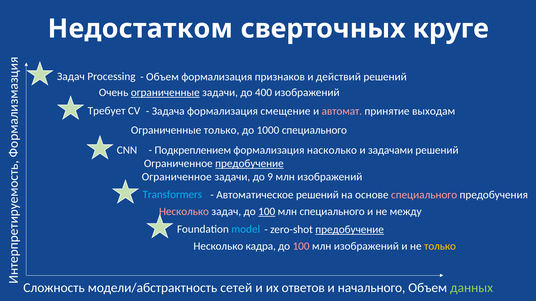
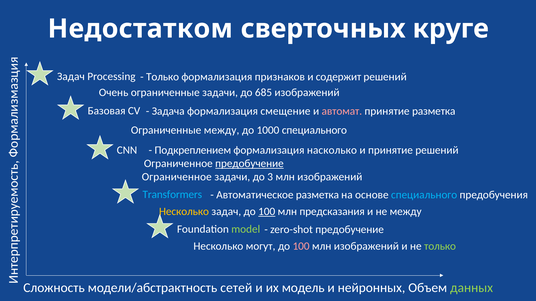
Объем at (162, 77): Объем -> Только
действий: действий -> содержит
ограниченные at (165, 93) underline: present -> none
400: 400 -> 685
Требует: Требует -> Базовая
принятие выходам: выходам -> разметка
Ограниченные только: только -> между
и задачами: задачами -> принятие
9: 9 -> 3
Автоматическое решений: решений -> разметка
специального at (424, 195) colour: pink -> light blue
Несколько at (184, 212) colour: pink -> yellow
млн специального: специального -> предсказания
model colour: light blue -> light green
предобучение at (350, 230) underline: present -> none
кадра: кадра -> могут
только at (440, 247) colour: yellow -> light green
ответов: ответов -> модель
начального: начального -> нейронных
